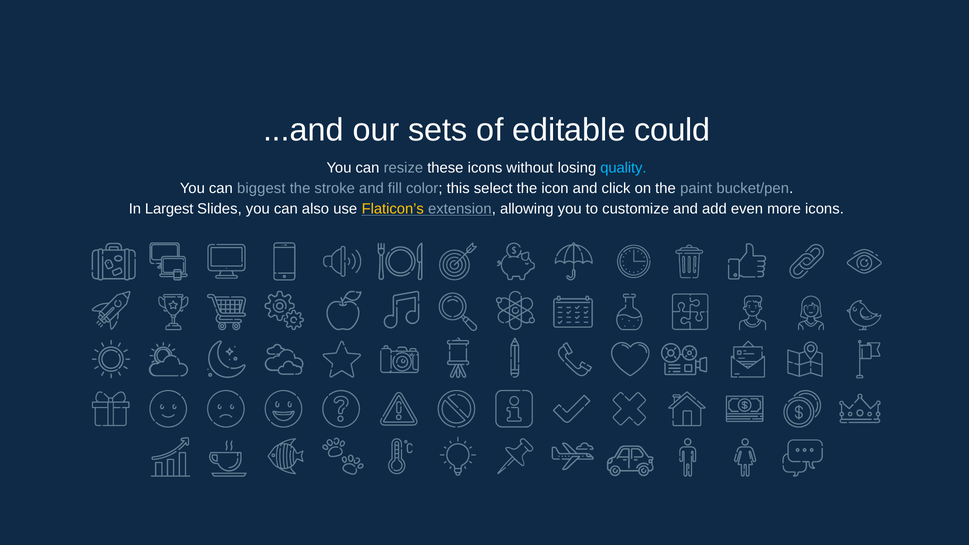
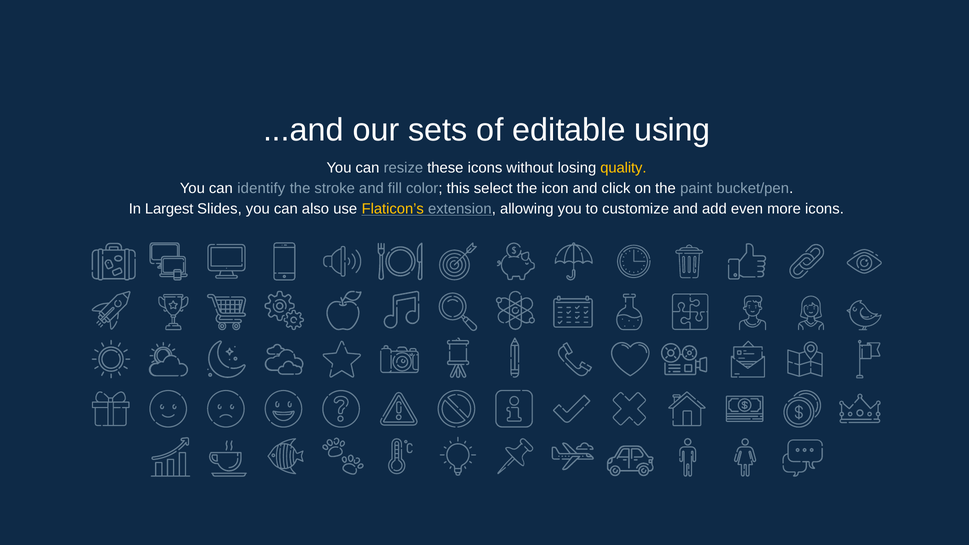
could: could -> using
quality colour: light blue -> yellow
biggest: biggest -> identify
